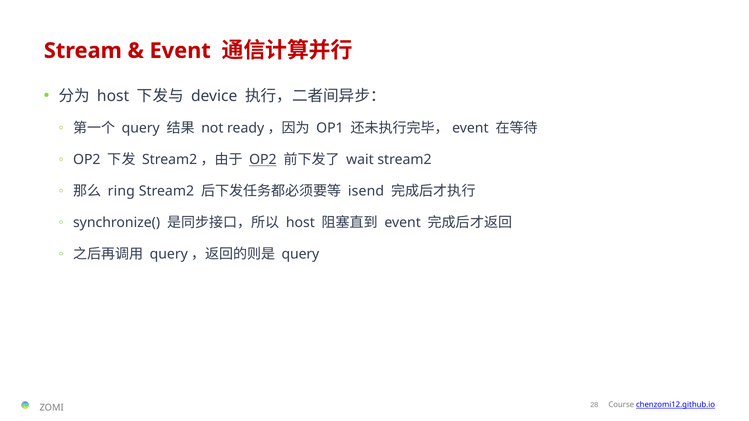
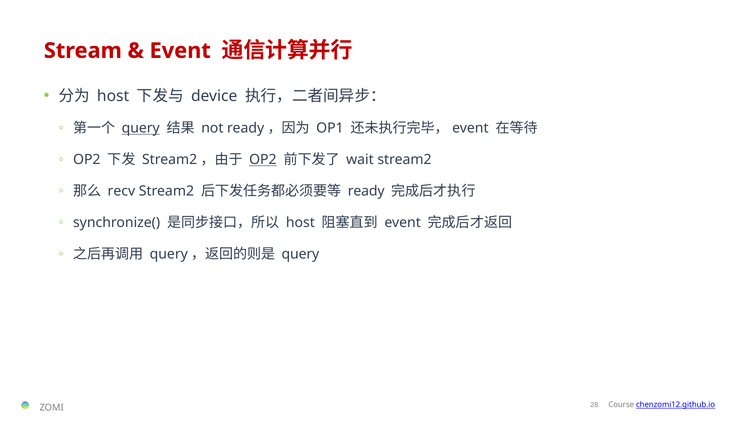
query at (141, 128) underline: none -> present
ring: ring -> recv
isend: isend -> ready
